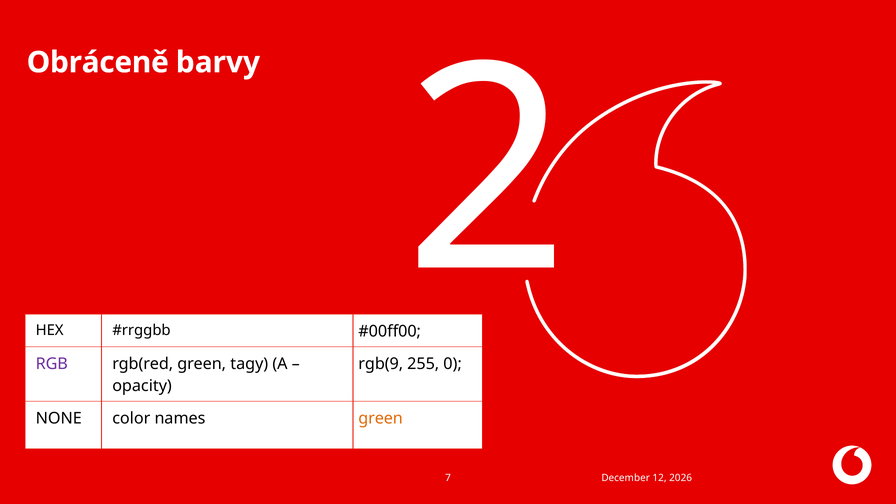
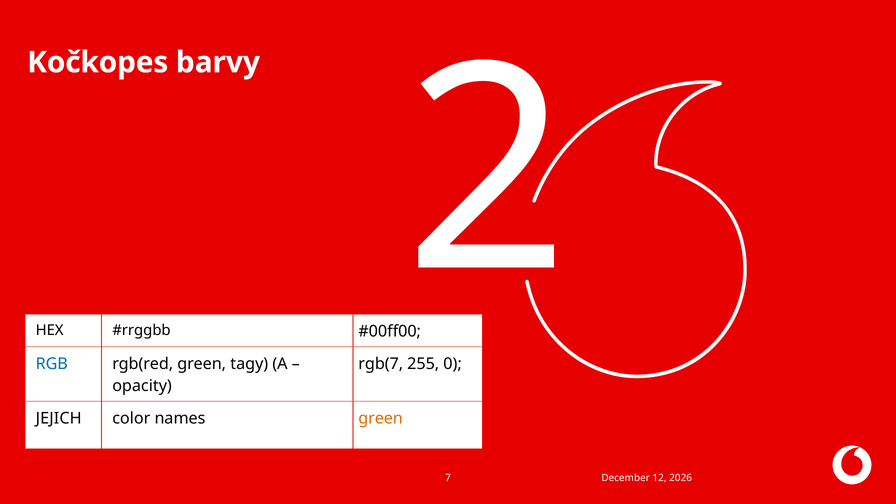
Obráceně: Obráceně -> Kočkopes
RGB colour: purple -> blue
rgb(9: rgb(9 -> rgb(7
NONE: NONE -> JEJICH
